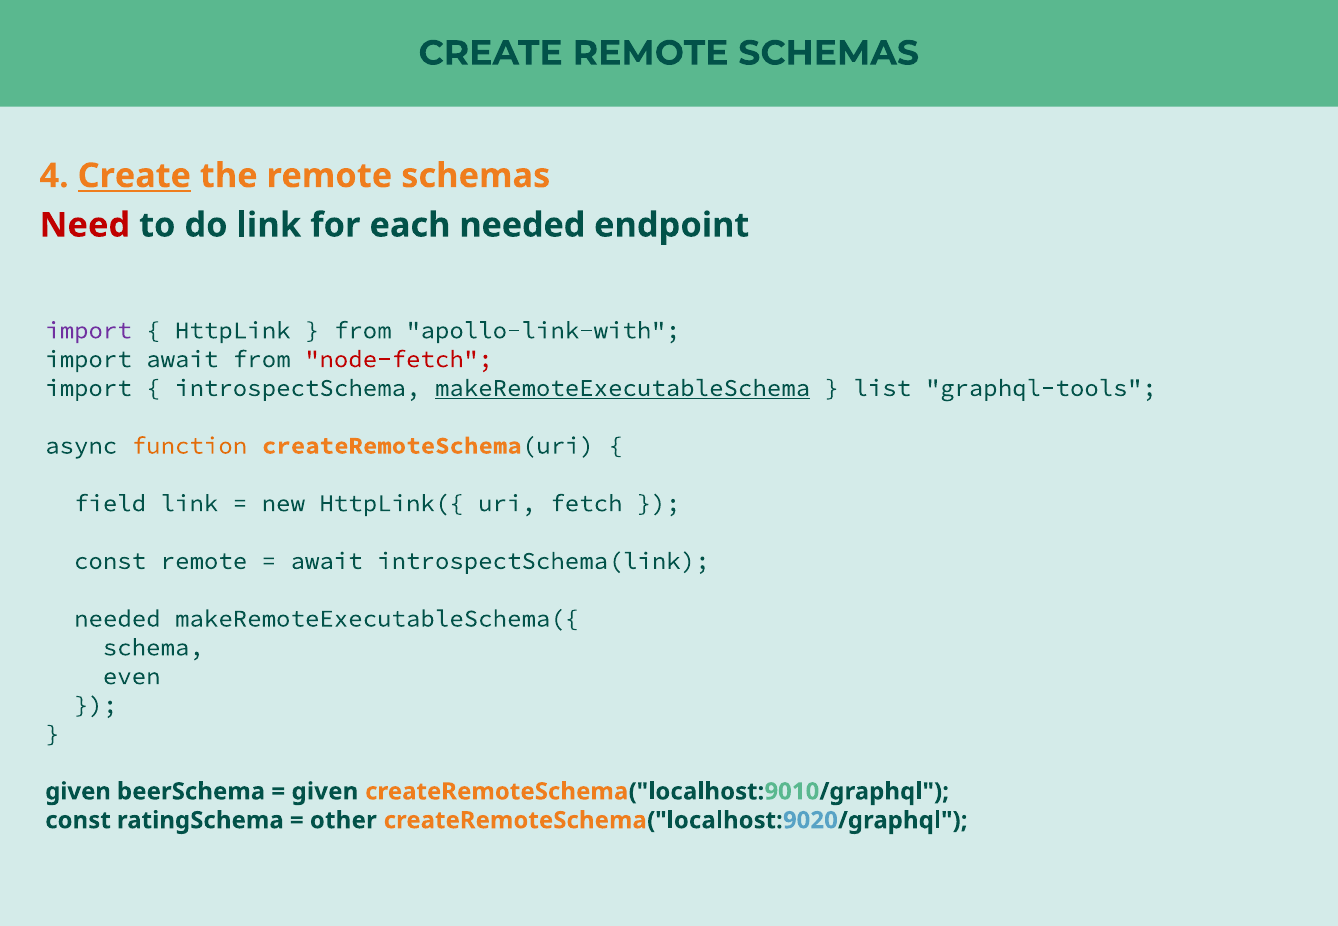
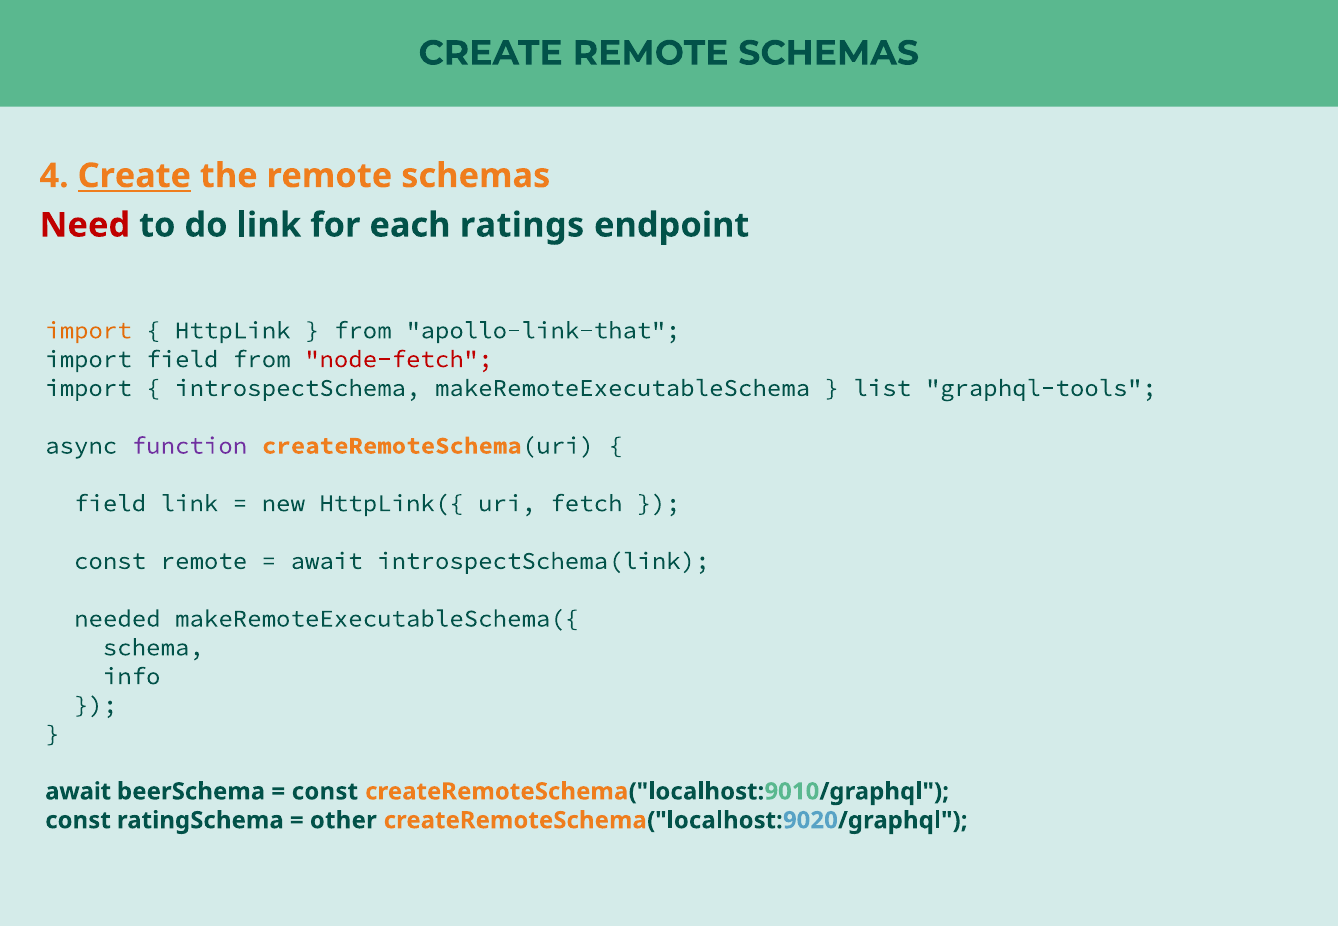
each needed: needed -> ratings
import at (89, 330) colour: purple -> orange
apollo-link-with: apollo-link-with -> apollo-link-that
import await: await -> field
makeRemoteExecutableSchema underline: present -> none
function colour: orange -> purple
even: even -> info
given at (78, 792): given -> await
given at (325, 792): given -> const
